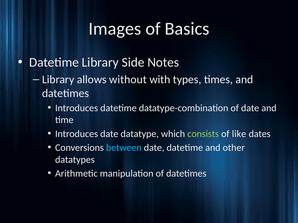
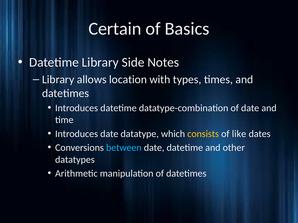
Images: Images -> Certain
without: without -> location
consists colour: light green -> yellow
